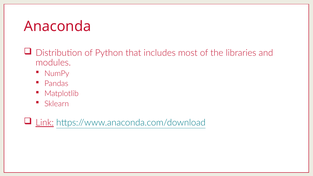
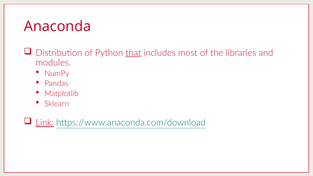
that underline: none -> present
